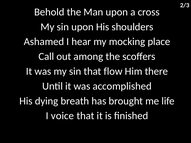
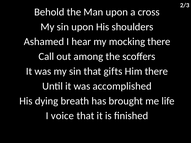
mocking place: place -> there
flow: flow -> gifts
